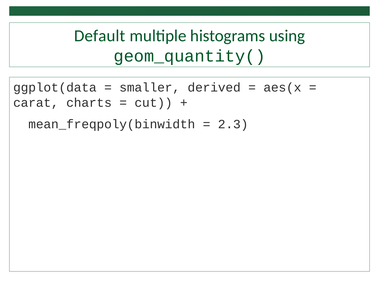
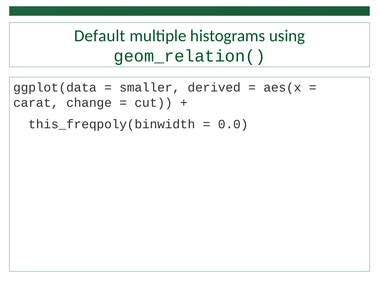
geom_quantity(: geom_quantity( -> geom_relation(
charts: charts -> change
mean_freqpoly(binwidth: mean_freqpoly(binwidth -> this_freqpoly(binwidth
2.3: 2.3 -> 0.0
